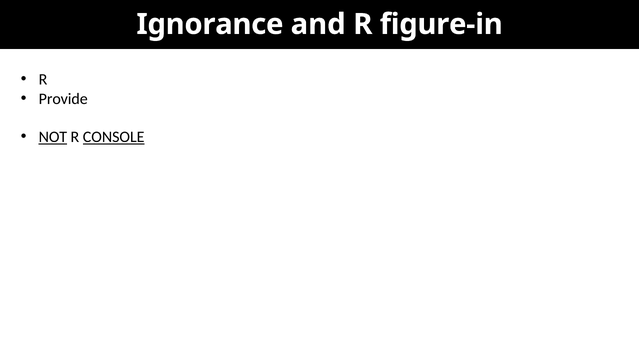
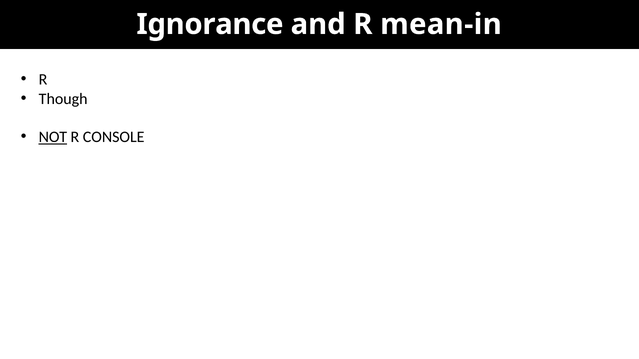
figure-in: figure-in -> mean-in
Provide: Provide -> Though
CONSOLE underline: present -> none
